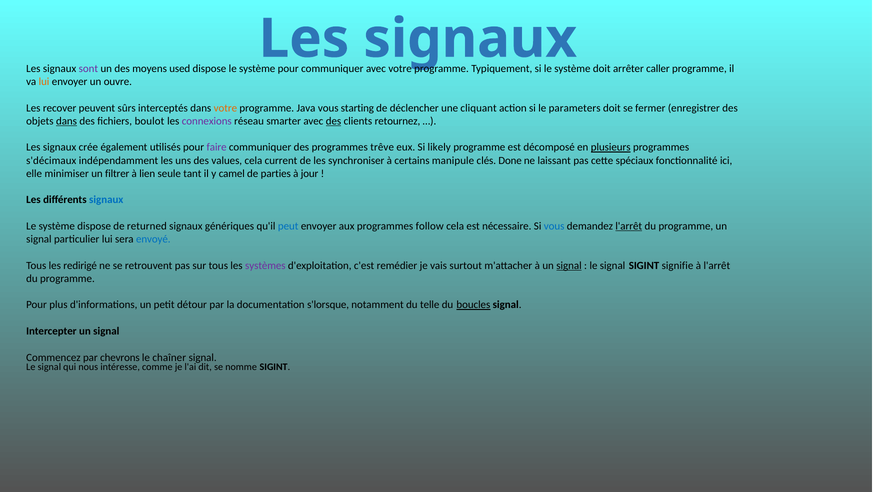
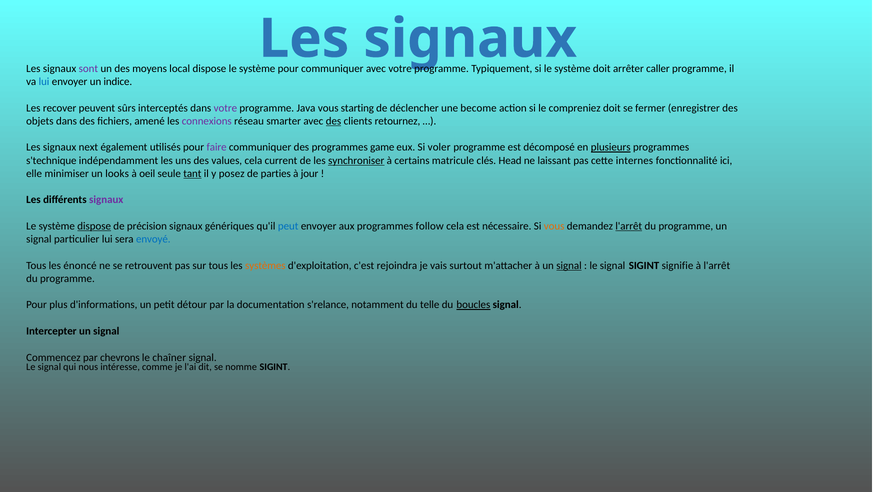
used: used -> local
lui at (44, 82) colour: orange -> blue
ouvre: ouvre -> indice
votre at (225, 108) colour: orange -> purple
cliquant: cliquant -> become
parameters: parameters -> compreniez
dans at (67, 121) underline: present -> none
boulot: boulot -> amené
crée: crée -> next
trêve: trêve -> game
likely: likely -> voler
s'décimaux: s'décimaux -> s'technique
synchroniser underline: none -> present
manipule: manipule -> matricule
Done: Done -> Head
spéciaux: spéciaux -> internes
filtrer: filtrer -> looks
lien: lien -> oeil
tant underline: none -> present
camel: camel -> posez
signaux at (106, 200) colour: blue -> purple
dispose at (94, 226) underline: none -> present
returned: returned -> précision
vous at (554, 226) colour: blue -> orange
redirigé: redirigé -> énoncé
systèmes colour: purple -> orange
remédier: remédier -> rejoindra
s'lorsque: s'lorsque -> s'relance
